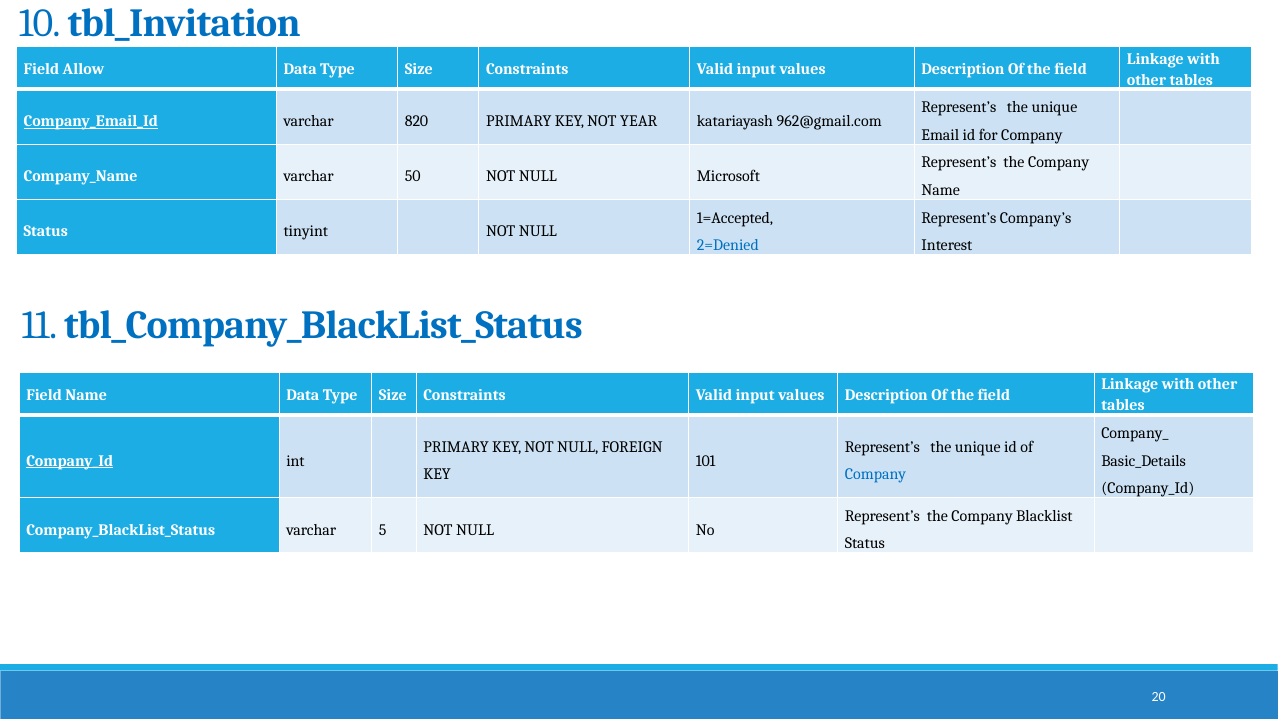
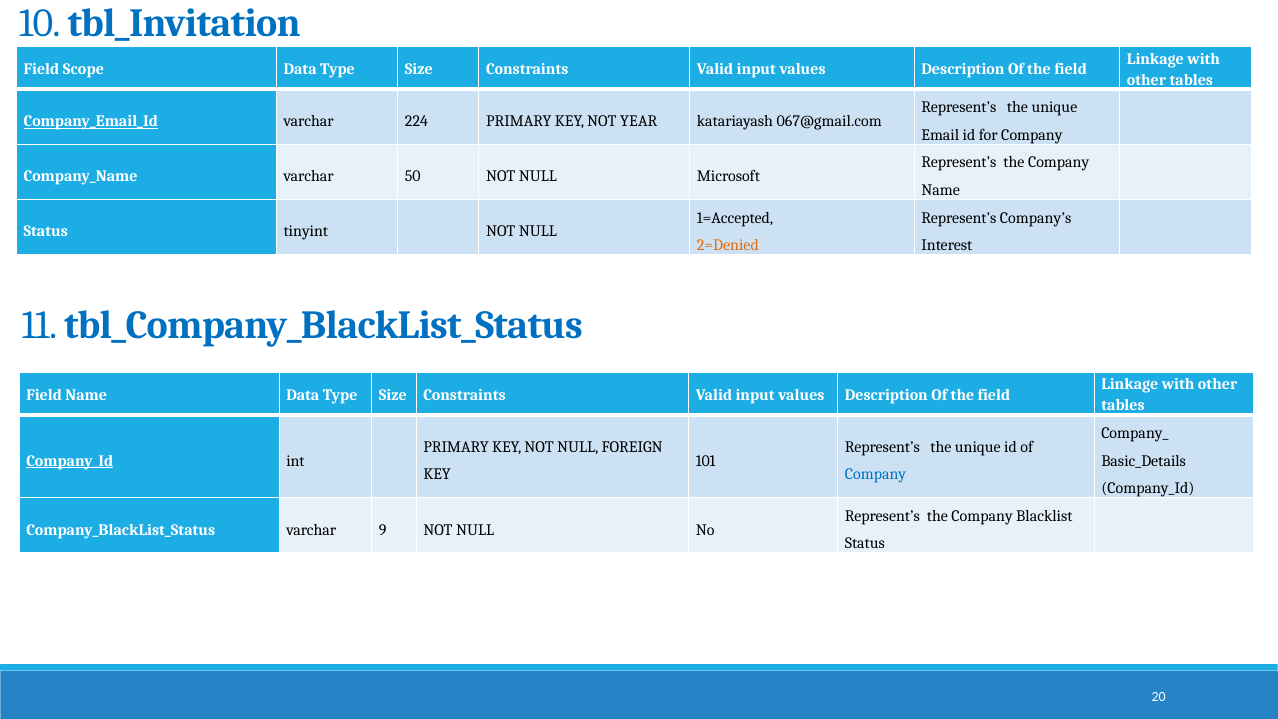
Allow: Allow -> Scope
820: 820 -> 224
962@gmail.com: 962@gmail.com -> 067@gmail.com
2=Denied colour: blue -> orange
5: 5 -> 9
